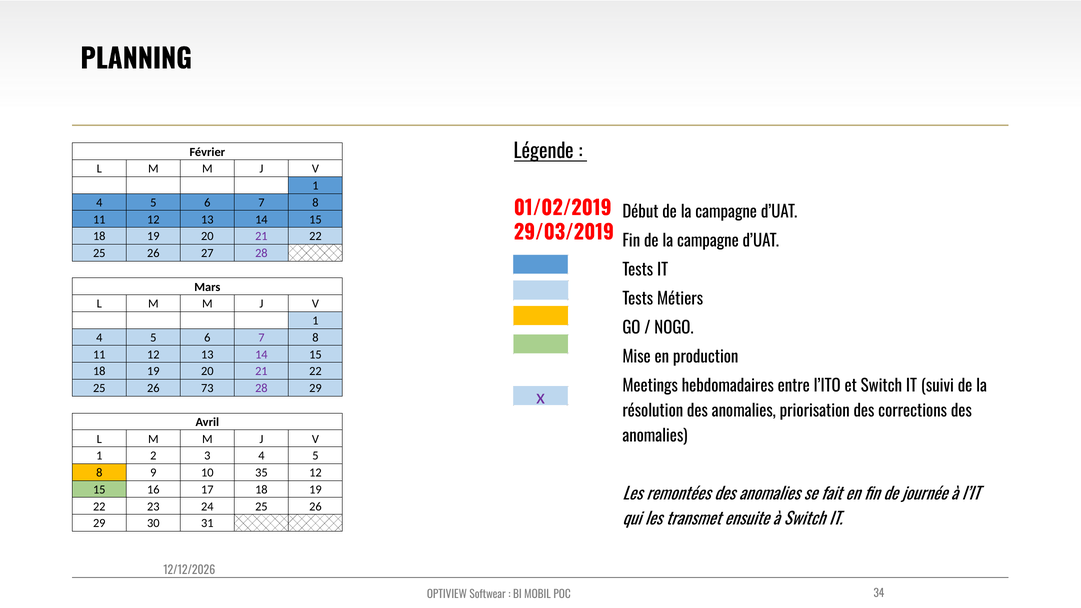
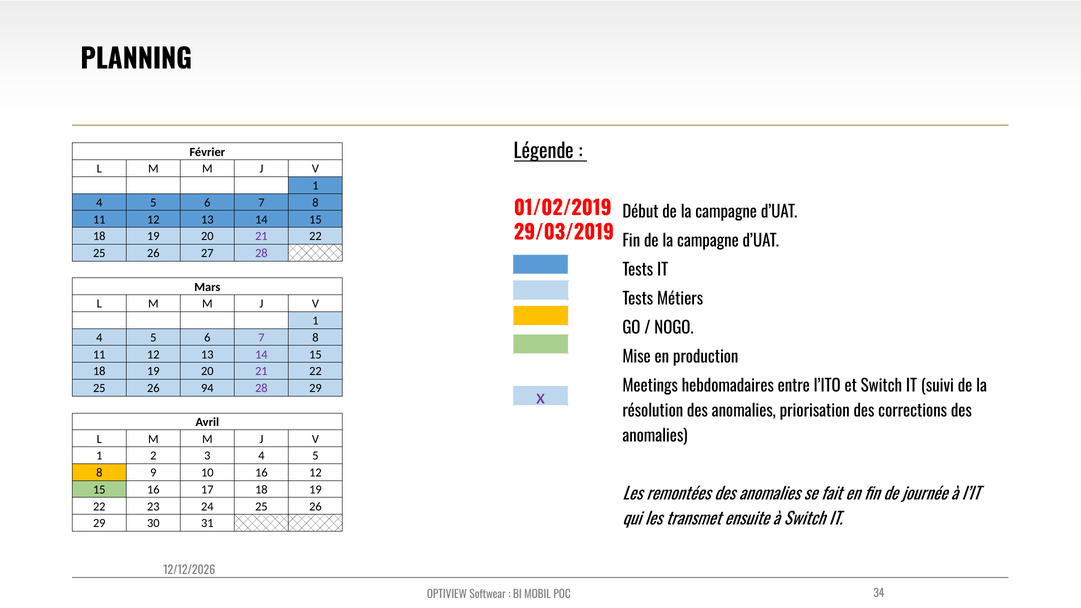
73: 73 -> 94
10 35: 35 -> 16
